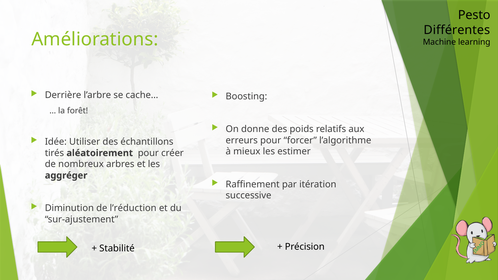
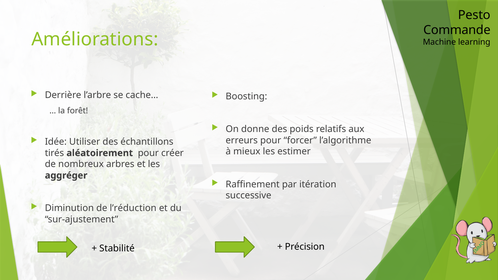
Différentes: Différentes -> Commande
